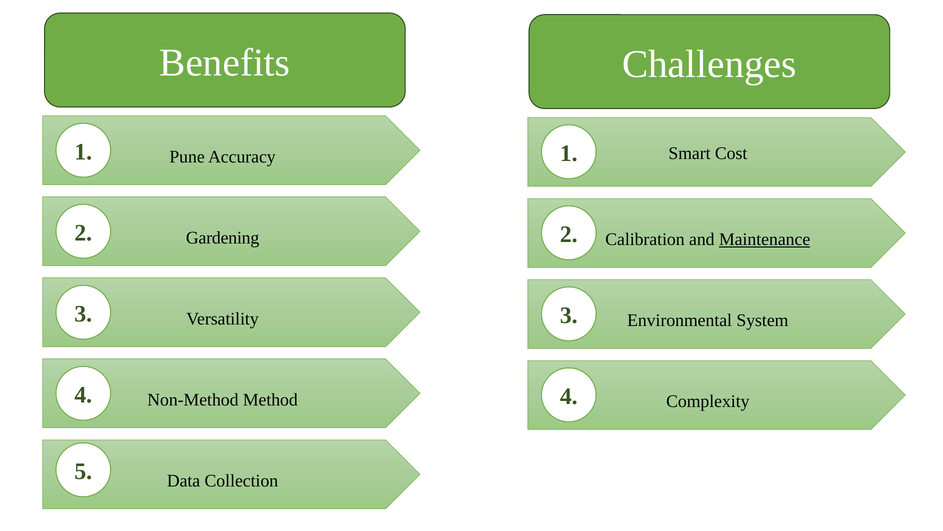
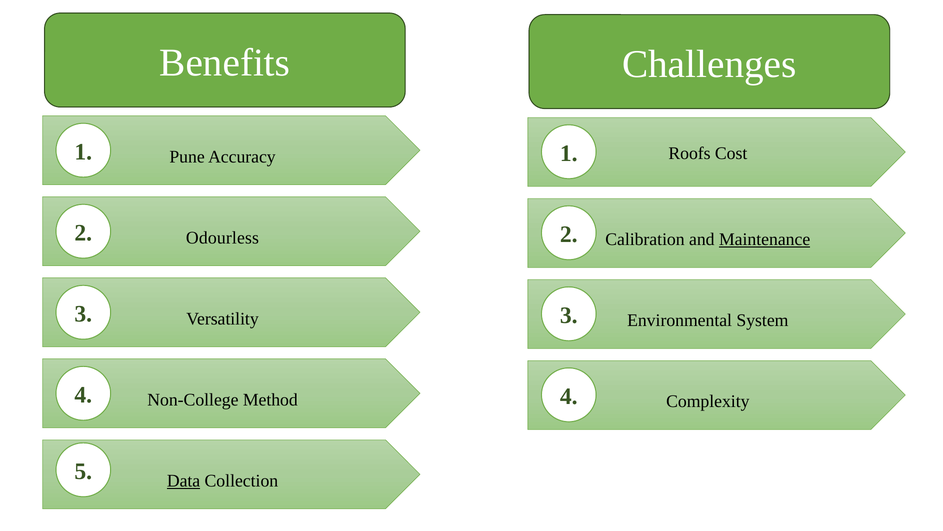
Smart: Smart -> Roofs
Gardening: Gardening -> Odourless
Non-Method: Non-Method -> Non-College
Data underline: none -> present
